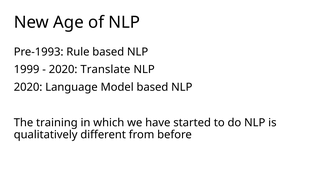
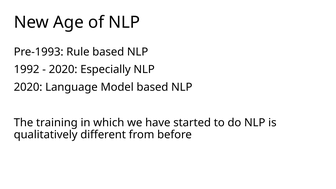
1999: 1999 -> 1992
Translate: Translate -> Especially
